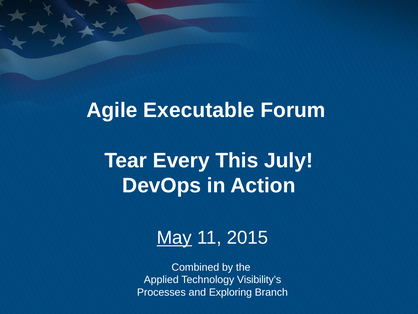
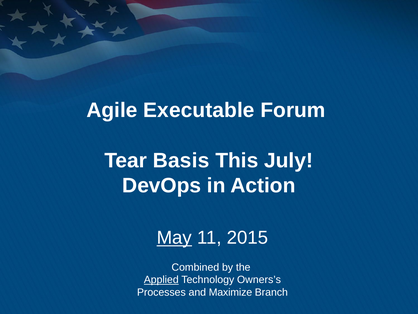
Every: Every -> Basis
Applied underline: none -> present
Visibility’s: Visibility’s -> Owners’s
Exploring: Exploring -> Maximize
